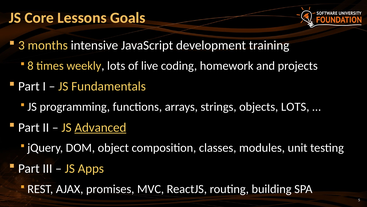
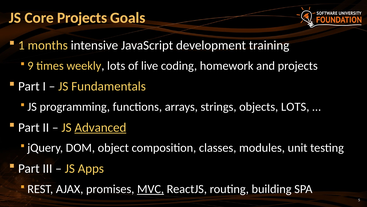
Core Lessons: Lessons -> Projects
3: 3 -> 1
8: 8 -> 9
MVC underline: none -> present
